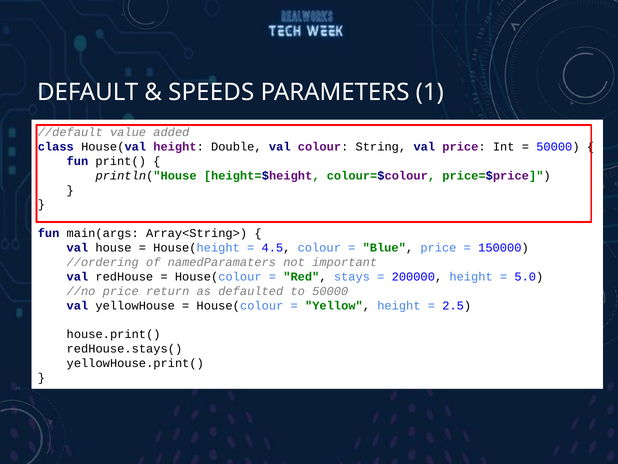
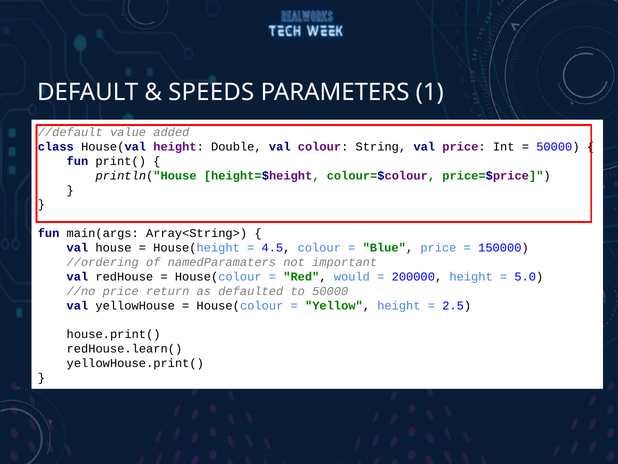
stays: stays -> would
redHouse.stays(: redHouse.stays( -> redHouse.learn(
